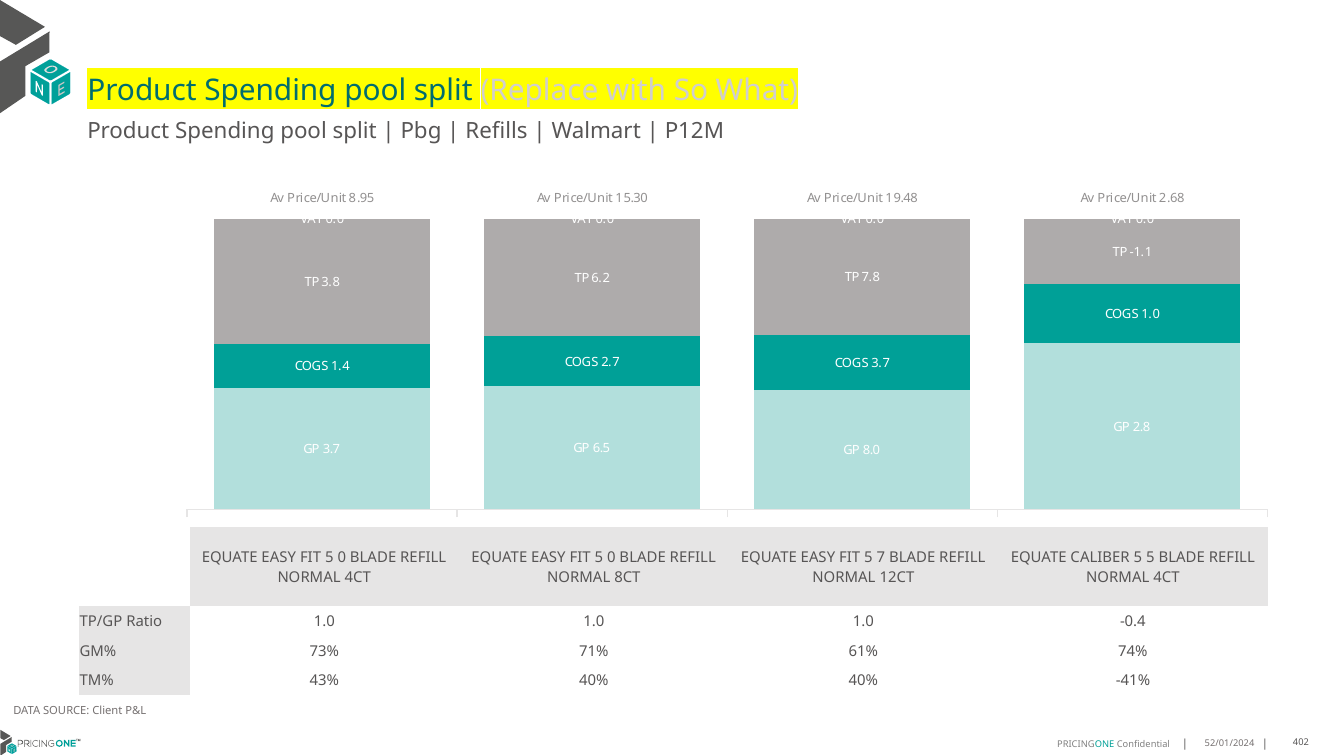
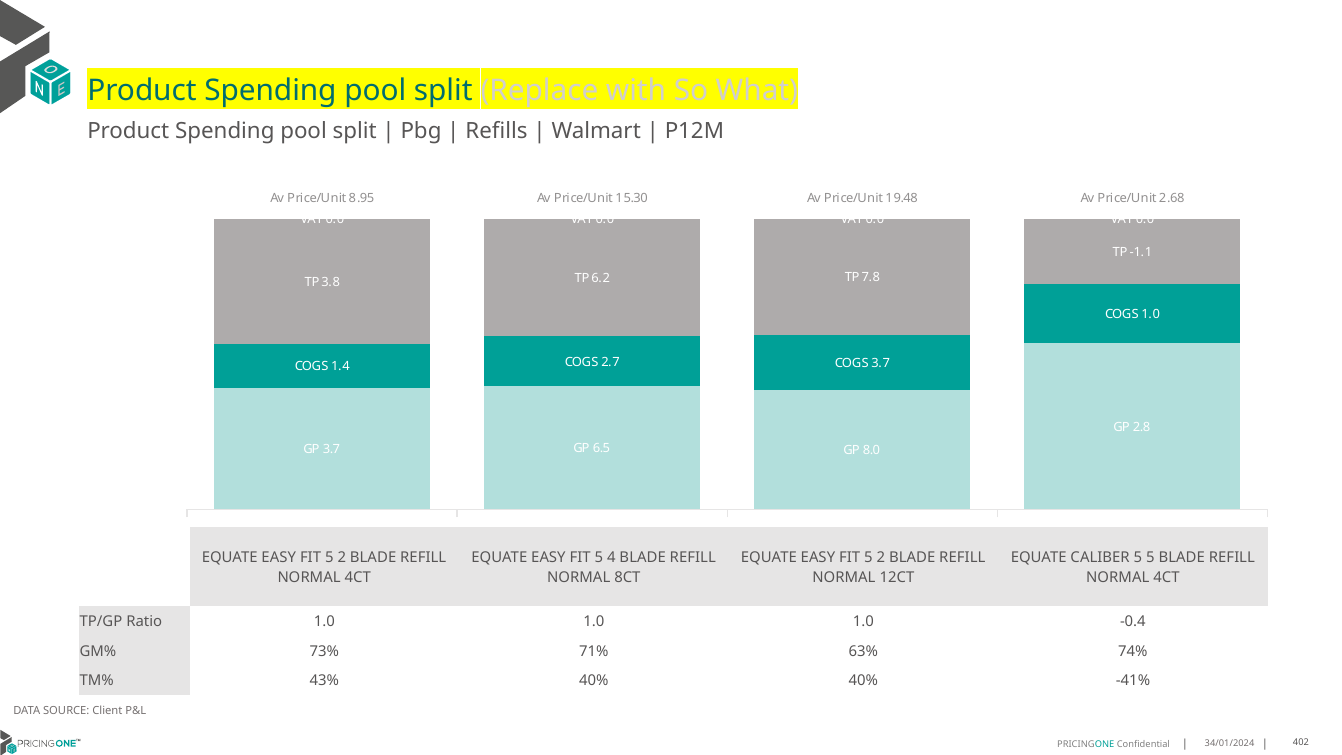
0 at (342, 557): 0 -> 2
0 at (611, 557): 0 -> 4
7 at (881, 557): 7 -> 2
61%: 61% -> 63%
52/01/2024: 52/01/2024 -> 34/01/2024
